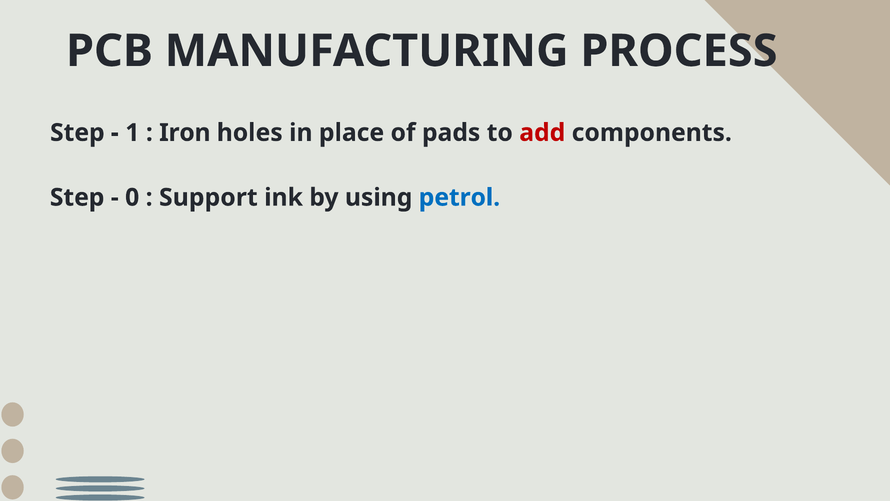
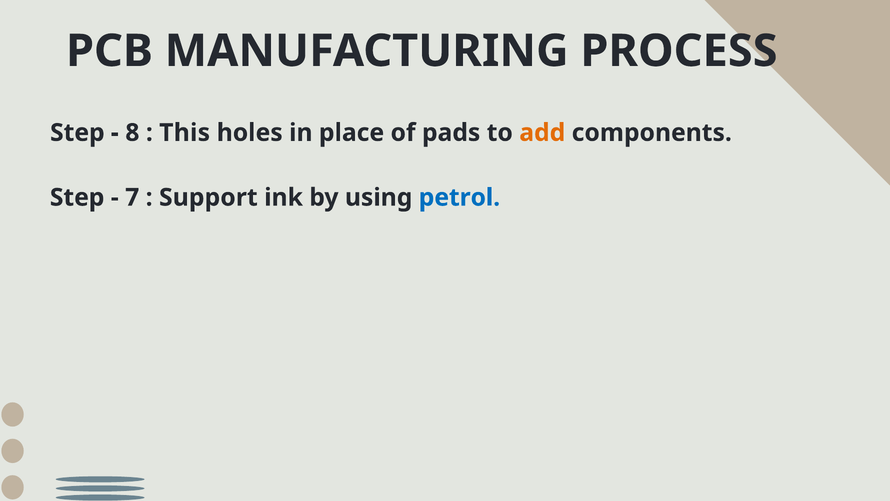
1: 1 -> 8
Iron: Iron -> This
add colour: red -> orange
0: 0 -> 7
